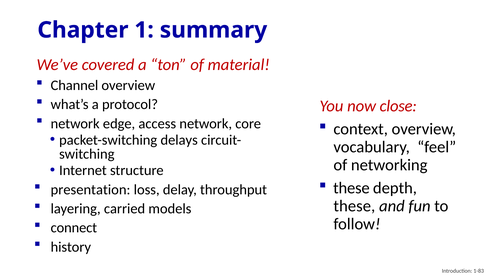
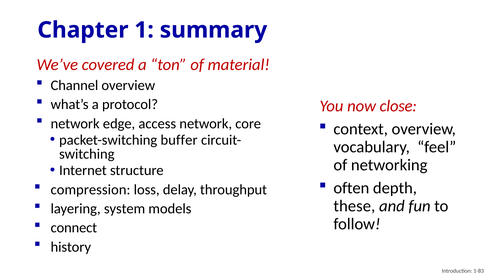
delays: delays -> buffer
these at (351, 188): these -> often
presentation: presentation -> compression
carried: carried -> system
